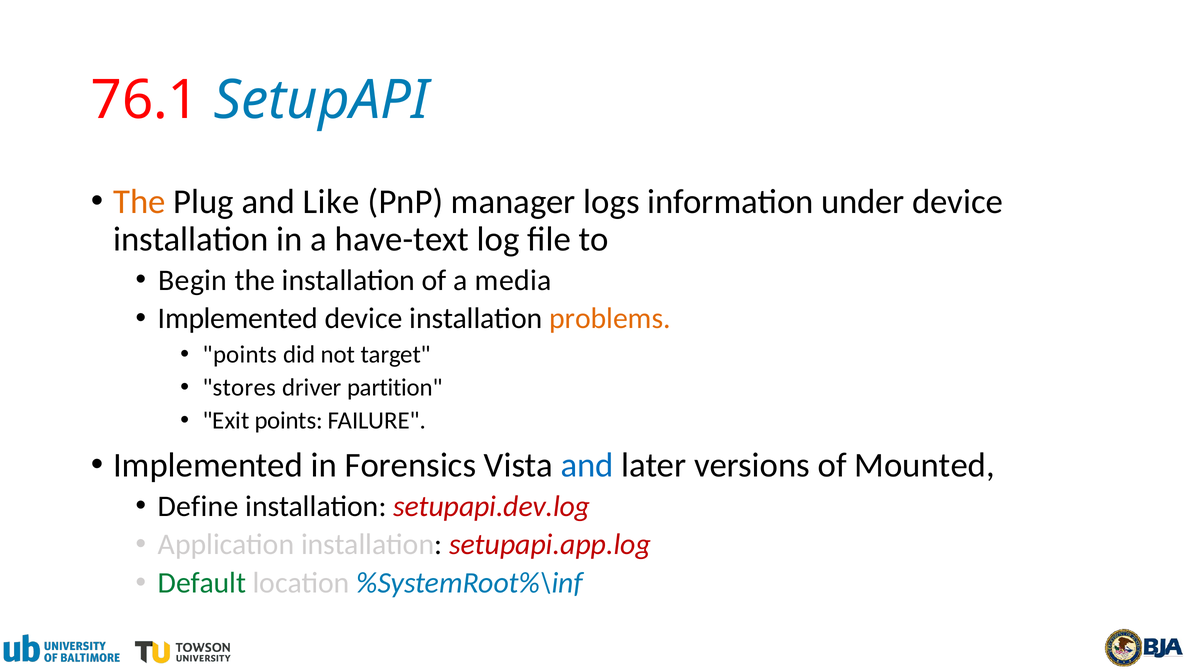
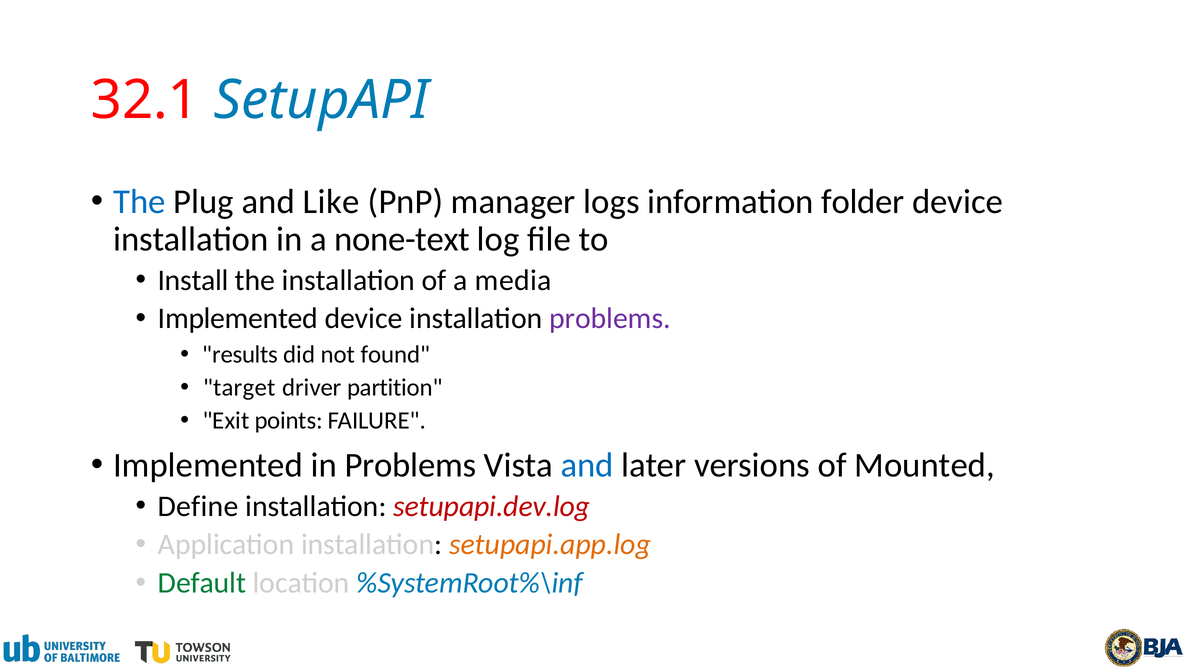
76.1: 76.1 -> 32.1
The at (139, 201) colour: orange -> blue
under: under -> folder
have-text: have-text -> none-text
Begin: Begin -> Install
problems at (610, 318) colour: orange -> purple
points at (240, 354): points -> results
target: target -> found
stores: stores -> target
in Forensics: Forensics -> Problems
setupapi.app.log colour: red -> orange
